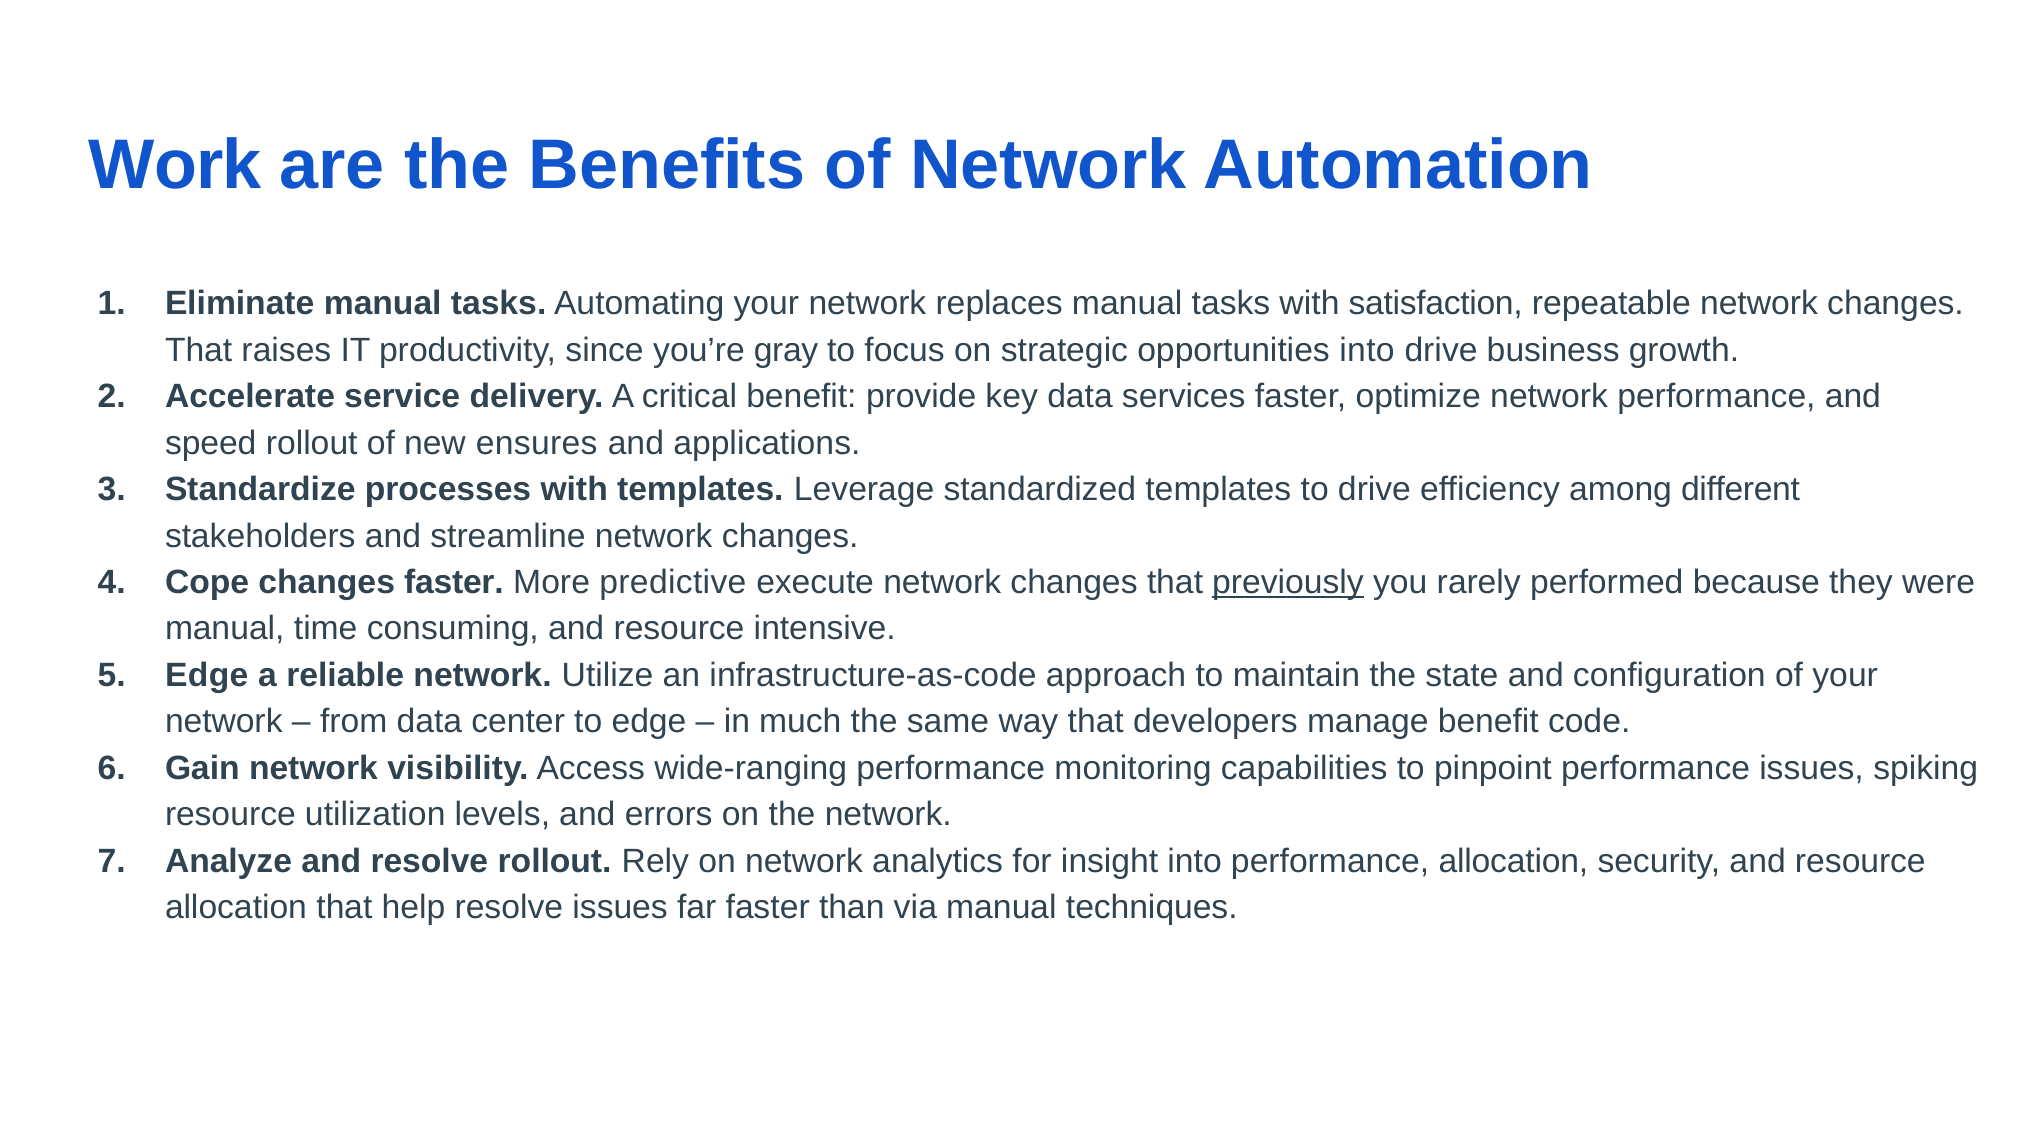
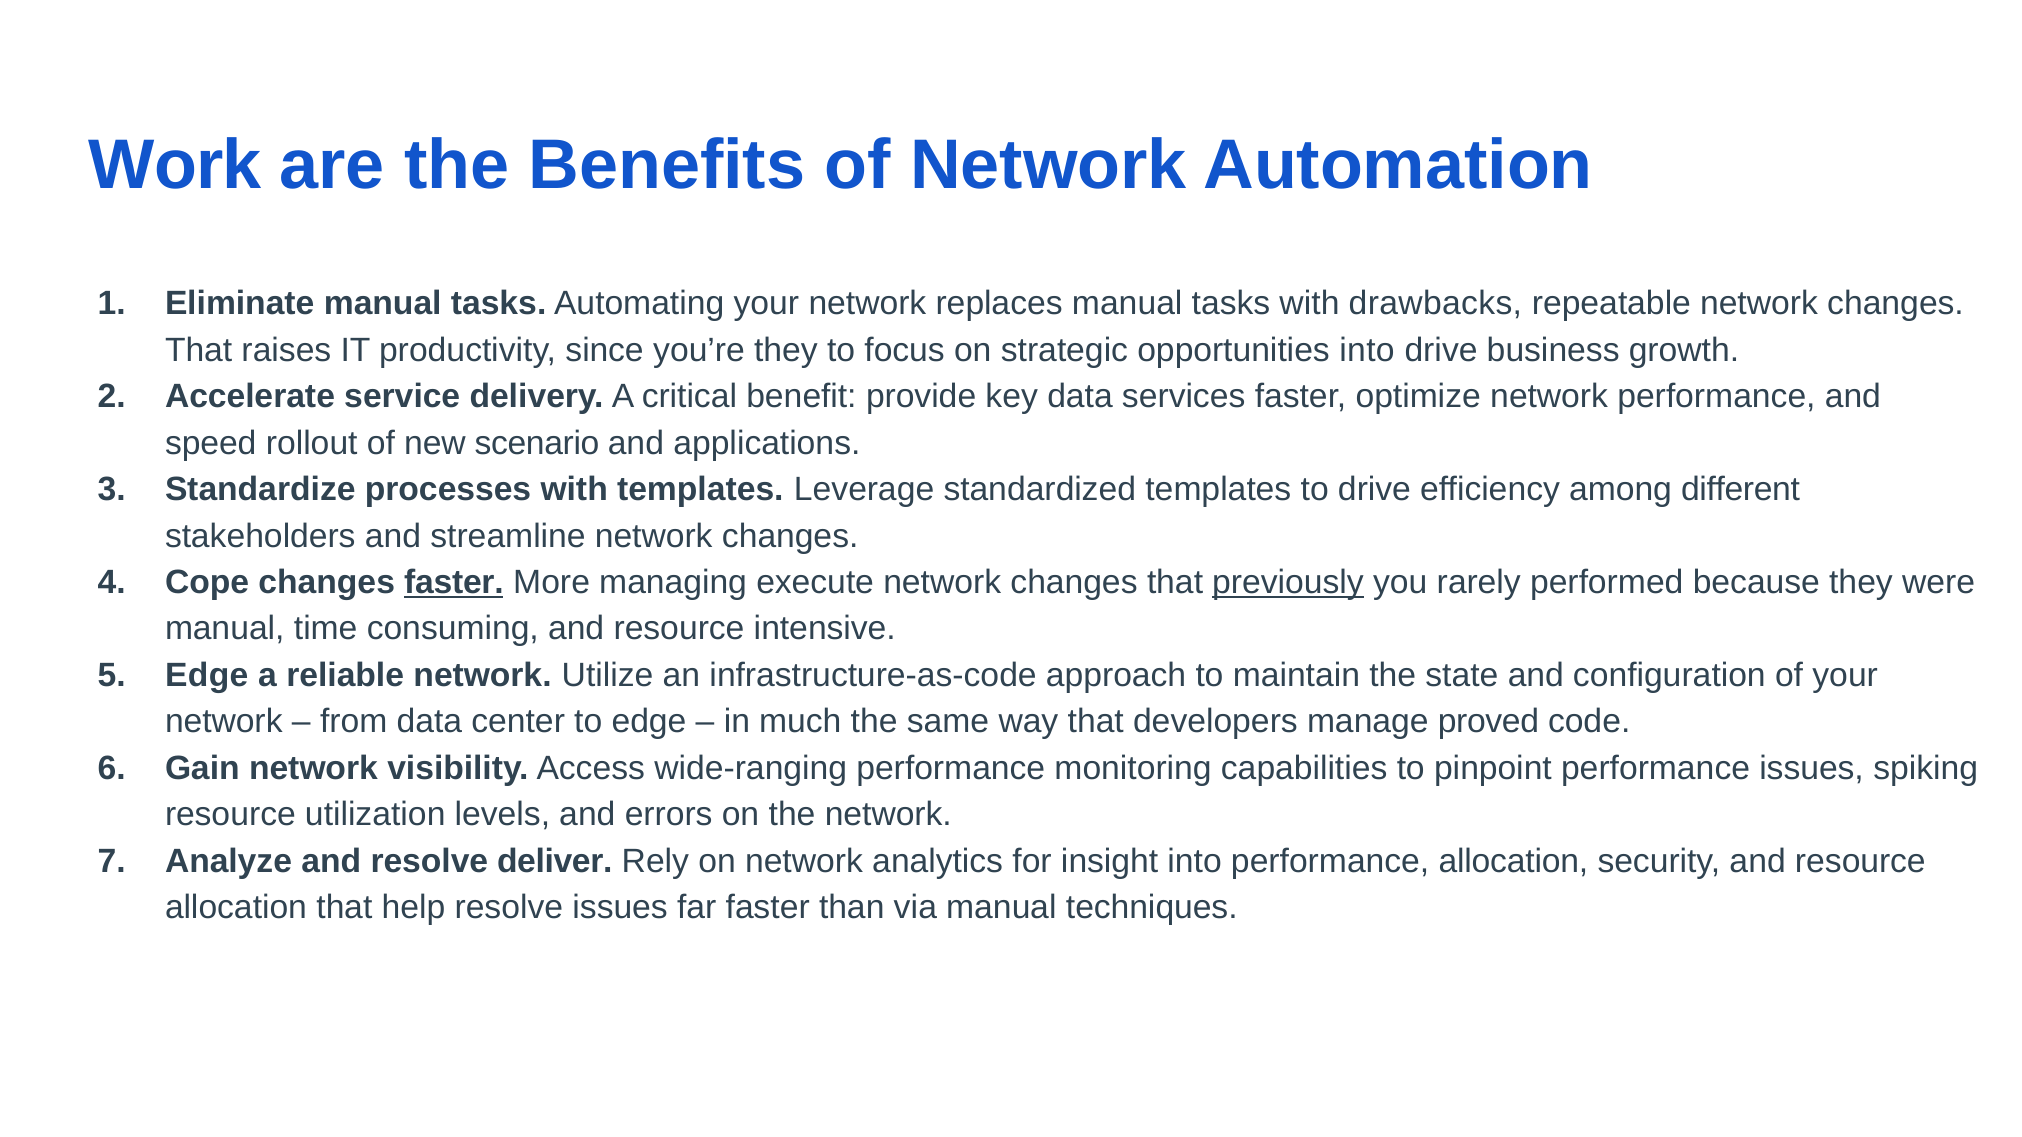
satisfaction: satisfaction -> drawbacks
you’re gray: gray -> they
ensures: ensures -> scenario
faster at (454, 583) underline: none -> present
predictive: predictive -> managing
manage benefit: benefit -> proved
resolve rollout: rollout -> deliver
